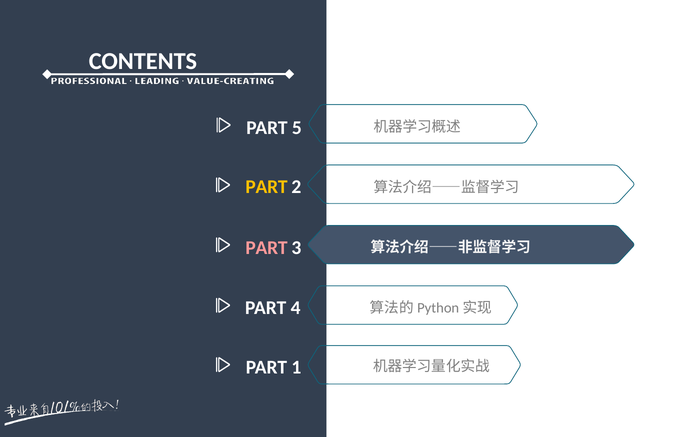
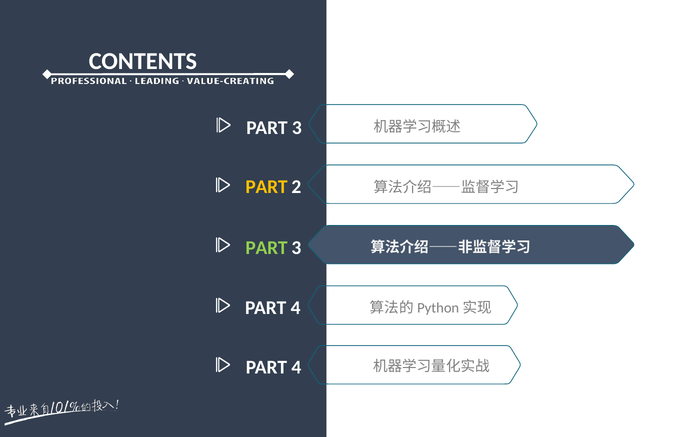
5 at (297, 128): 5 -> 3
PART at (266, 248) colour: pink -> light green
1 at (296, 368): 1 -> 4
